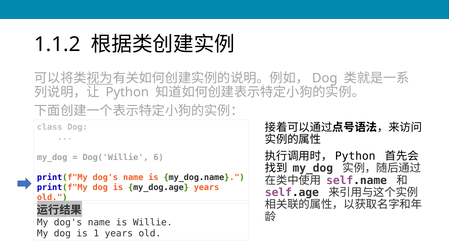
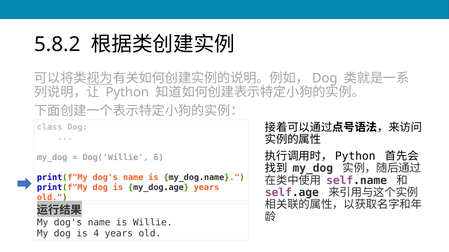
1.1.2: 1.1.2 -> 5.8.2
1: 1 -> 4
